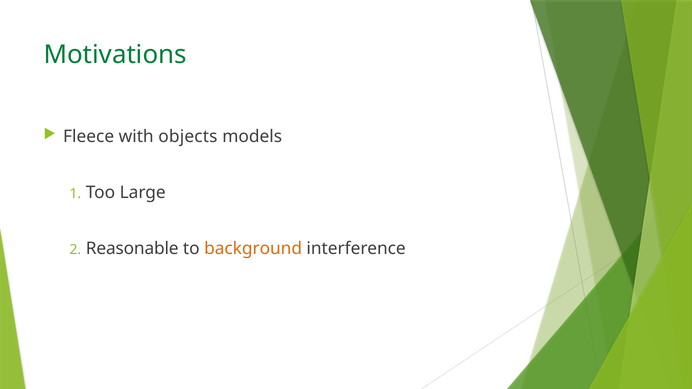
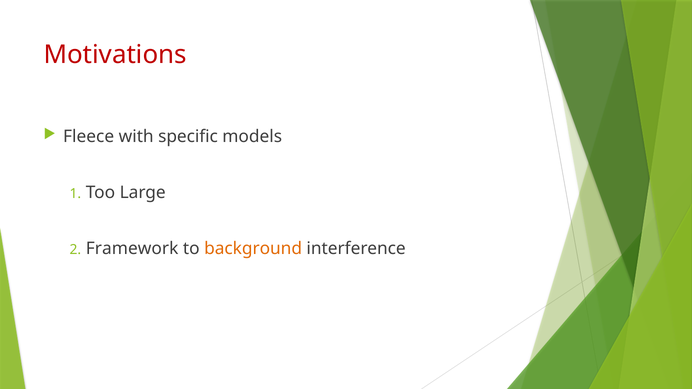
Motivations colour: green -> red
objects: objects -> specific
Reasonable: Reasonable -> Framework
